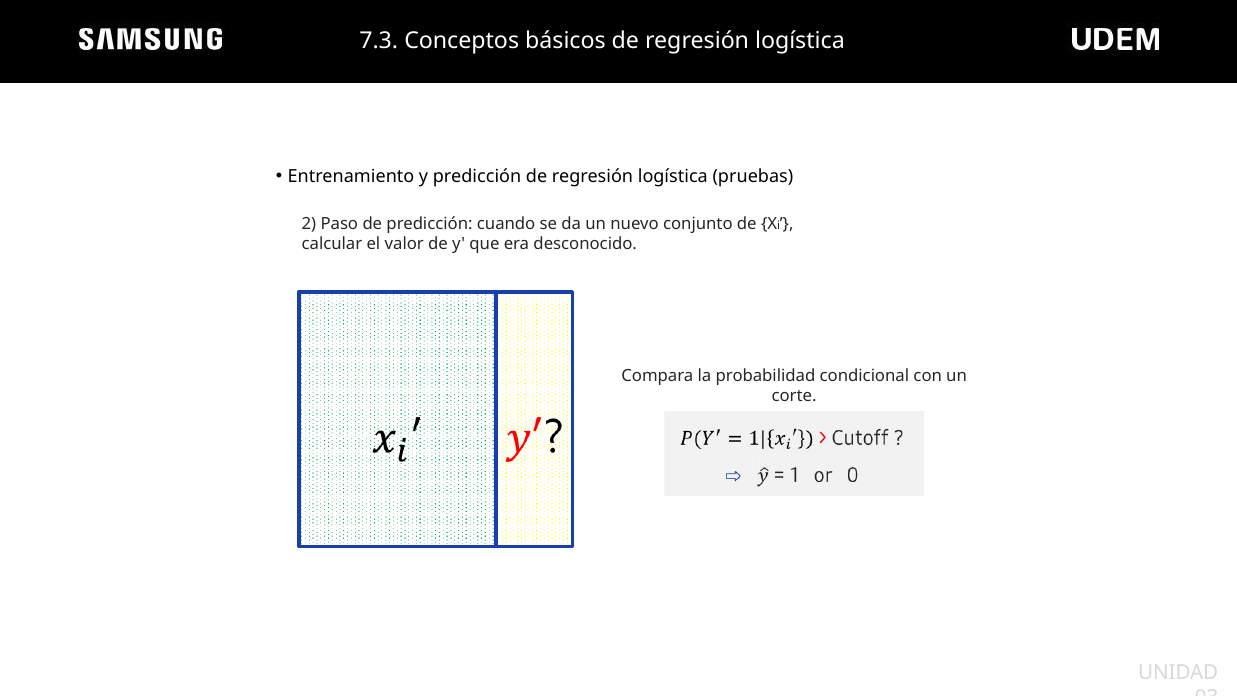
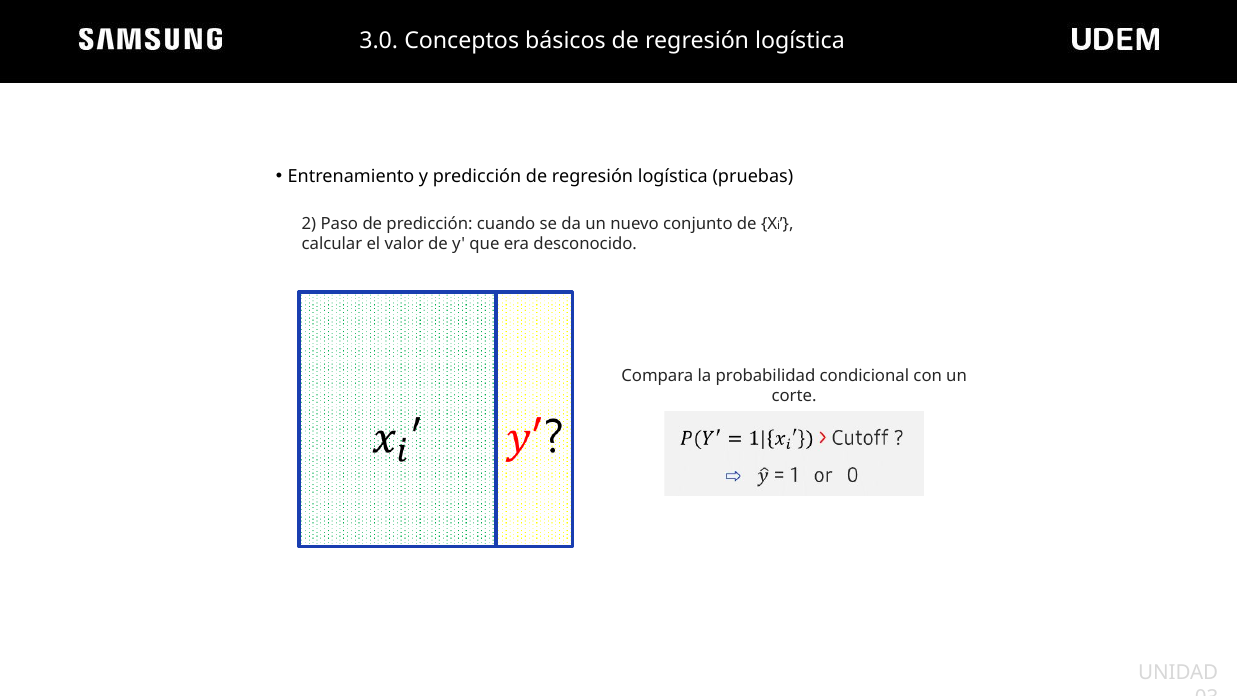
7.3: 7.3 -> 3.0
